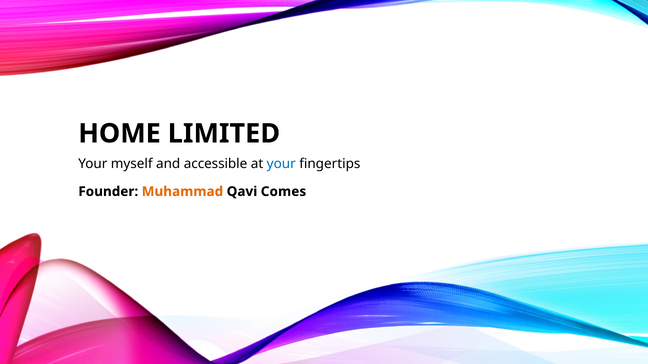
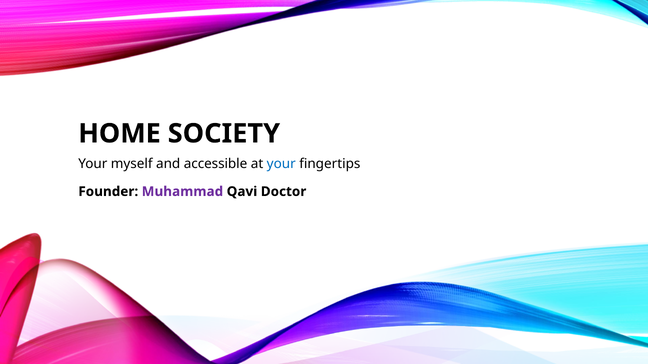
LIMITED: LIMITED -> SOCIETY
Muhammad colour: orange -> purple
Comes: Comes -> Doctor
